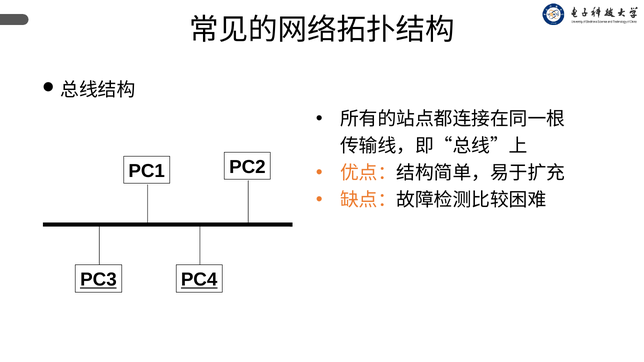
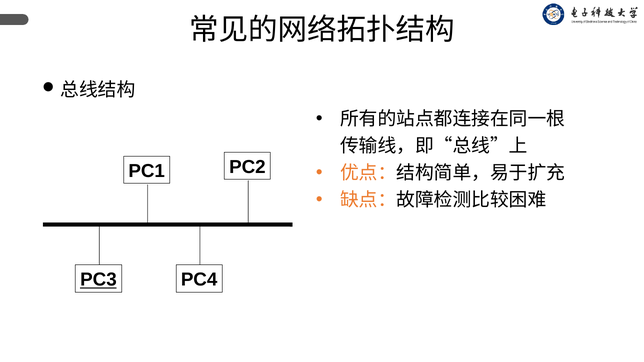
PC4 underline: present -> none
